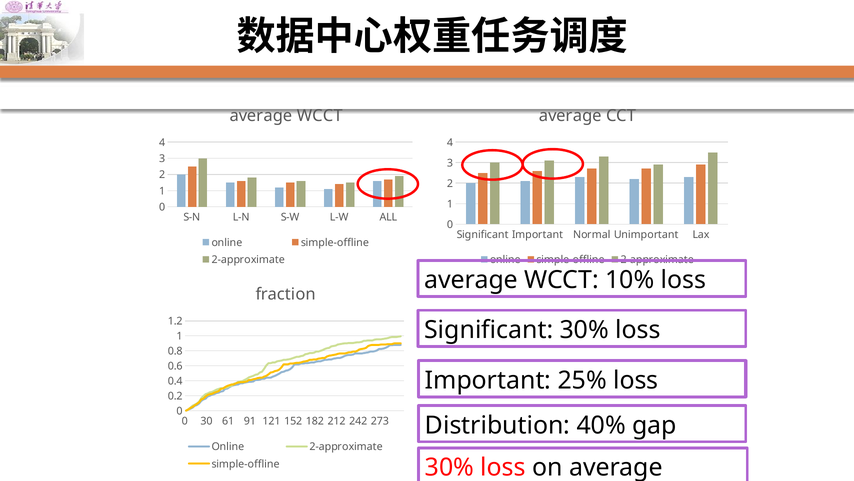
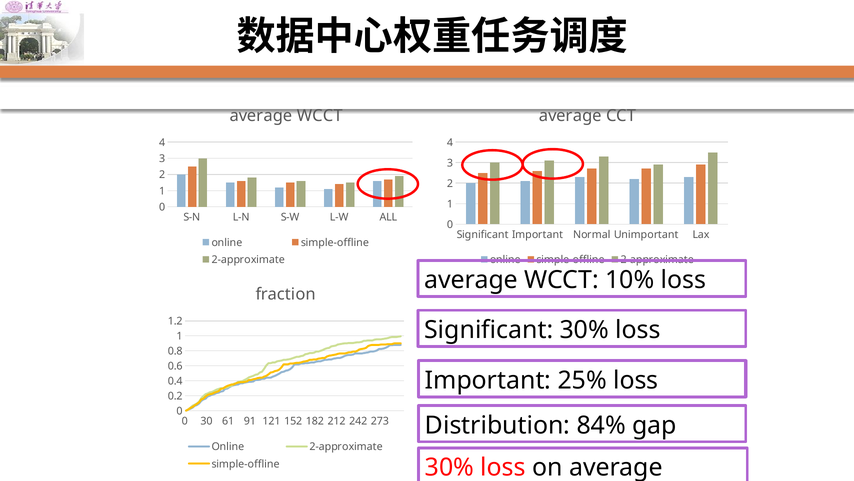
40%: 40% -> 84%
